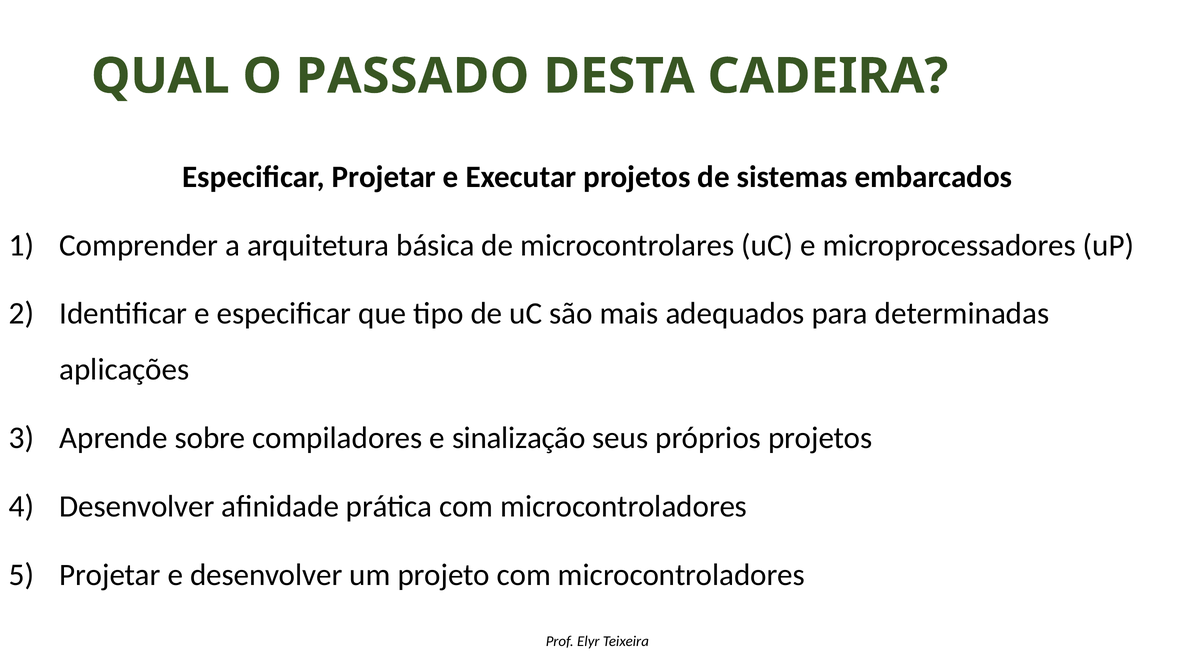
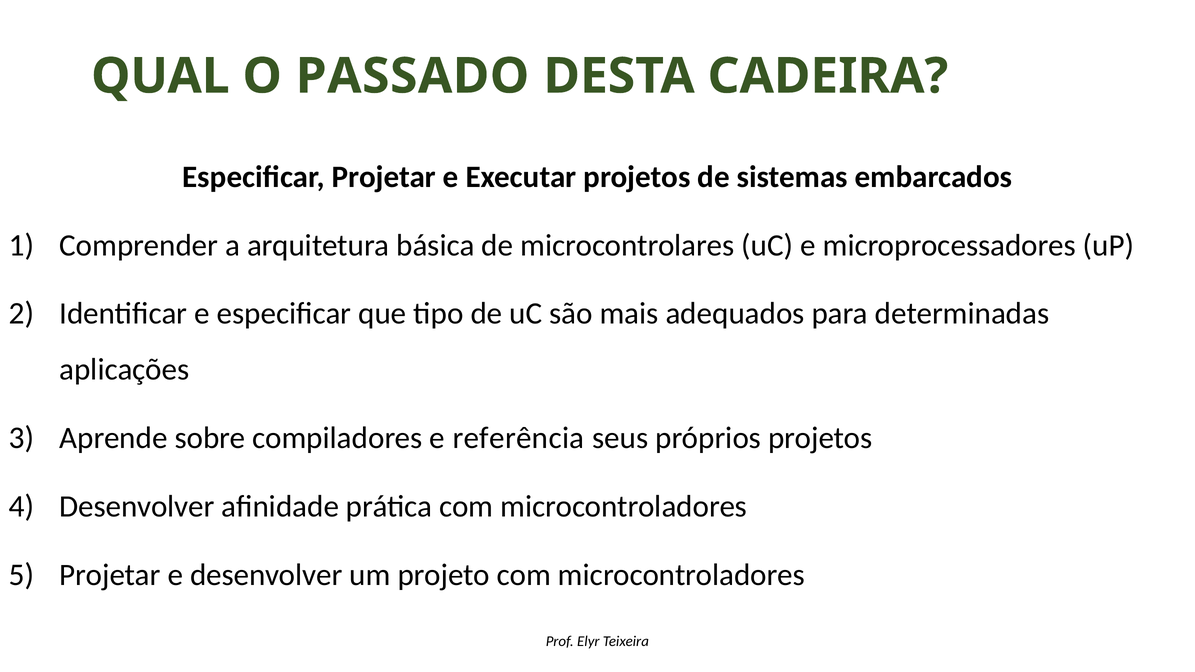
sinalização: sinalização -> referência
